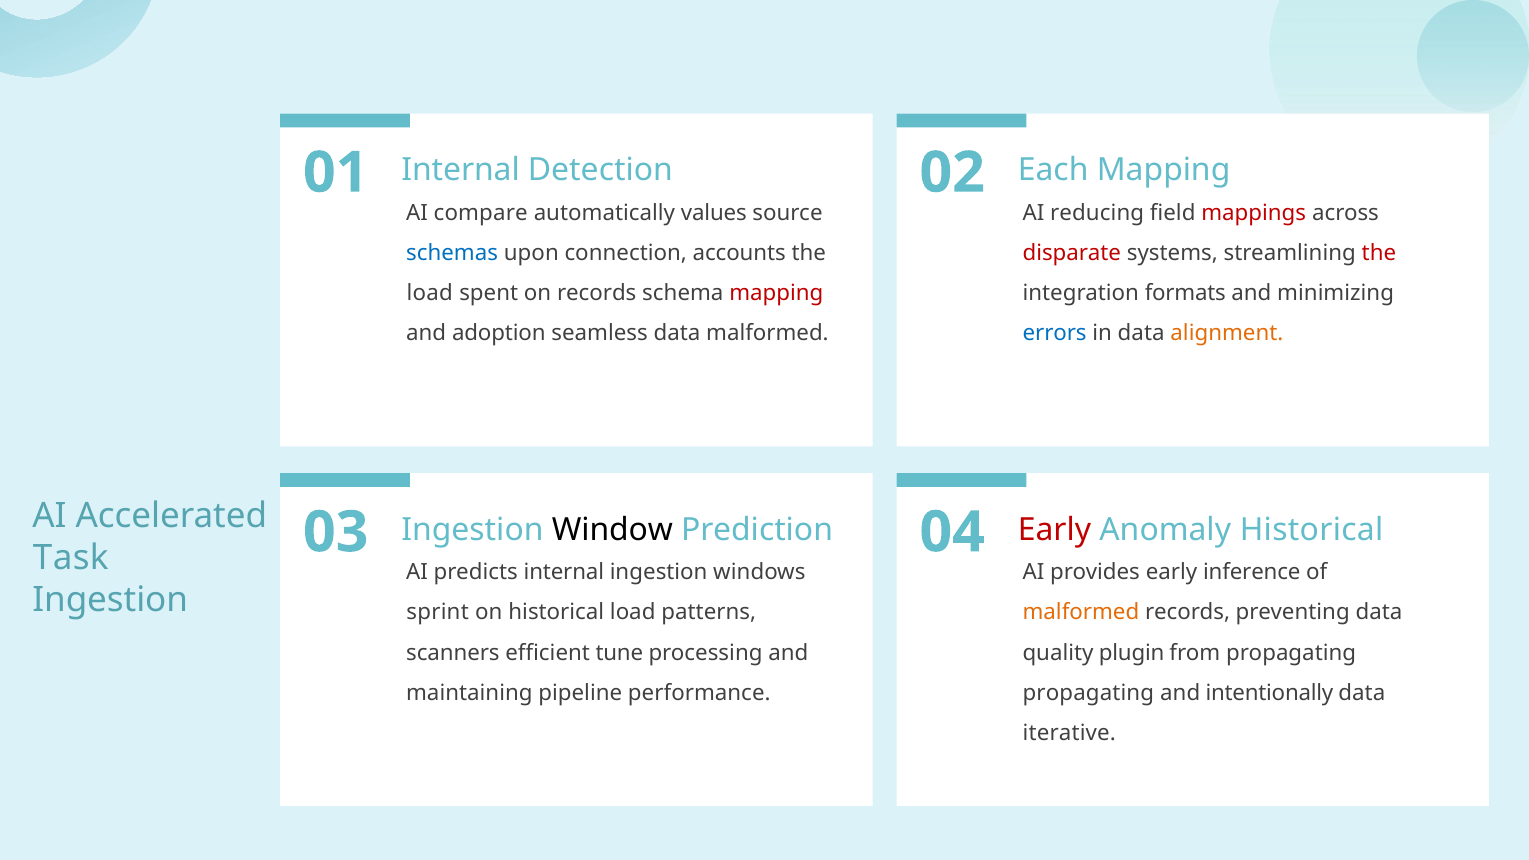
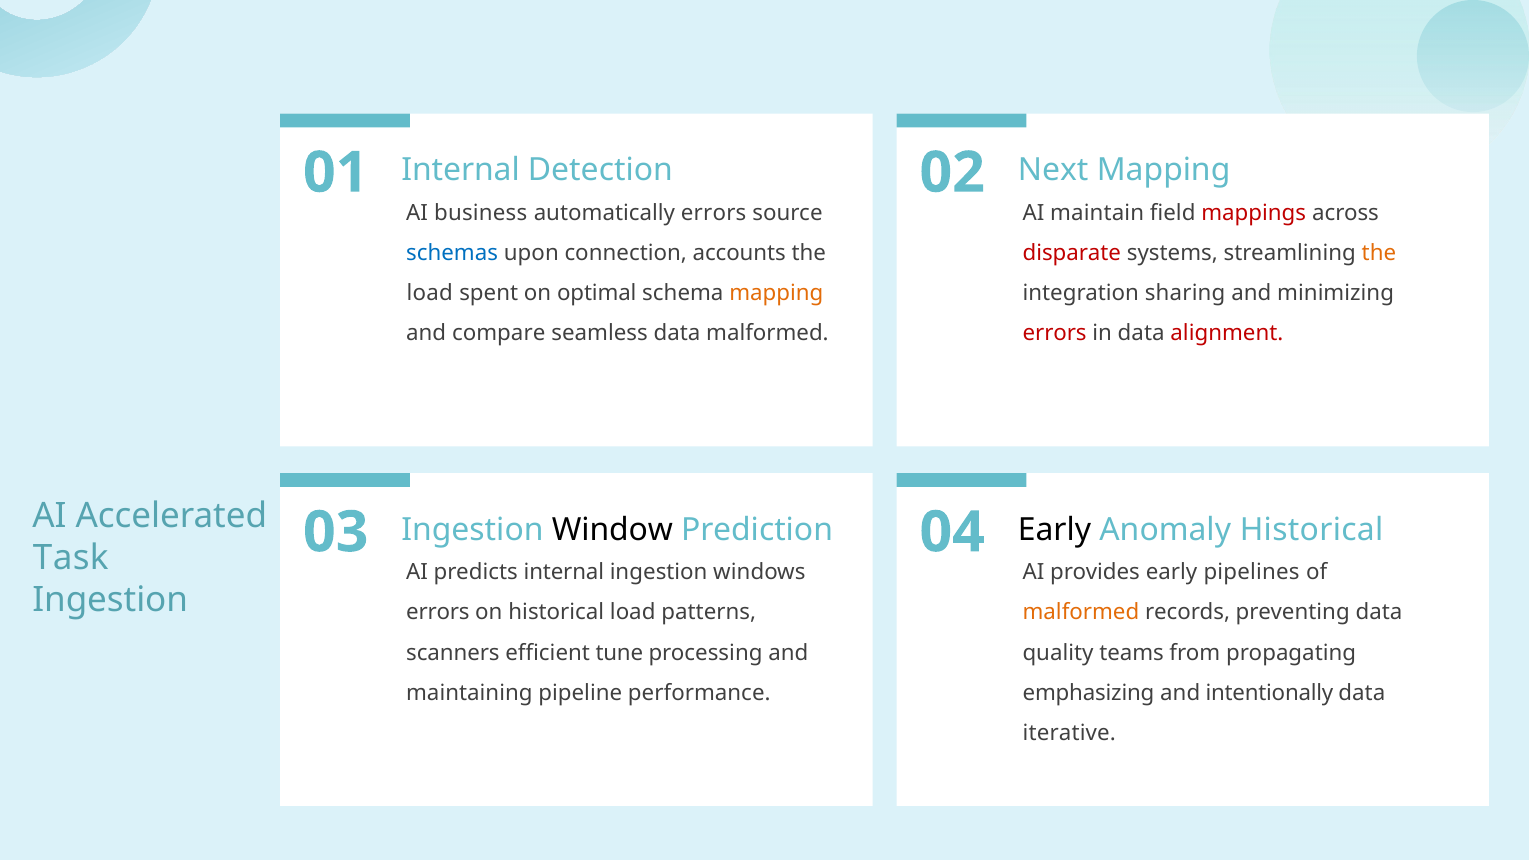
Each: Each -> Next
compare: compare -> business
automatically values: values -> errors
reducing: reducing -> maintain
the at (1379, 253) colour: red -> orange
on records: records -> optimal
mapping at (776, 293) colour: red -> orange
formats: formats -> sharing
adoption: adoption -> compare
errors at (1055, 333) colour: blue -> red
alignment colour: orange -> red
Early at (1054, 530) colour: red -> black
inference: inference -> pipelines
sprint at (438, 613): sprint -> errors
plugin: plugin -> teams
propagating at (1088, 693): propagating -> emphasizing
